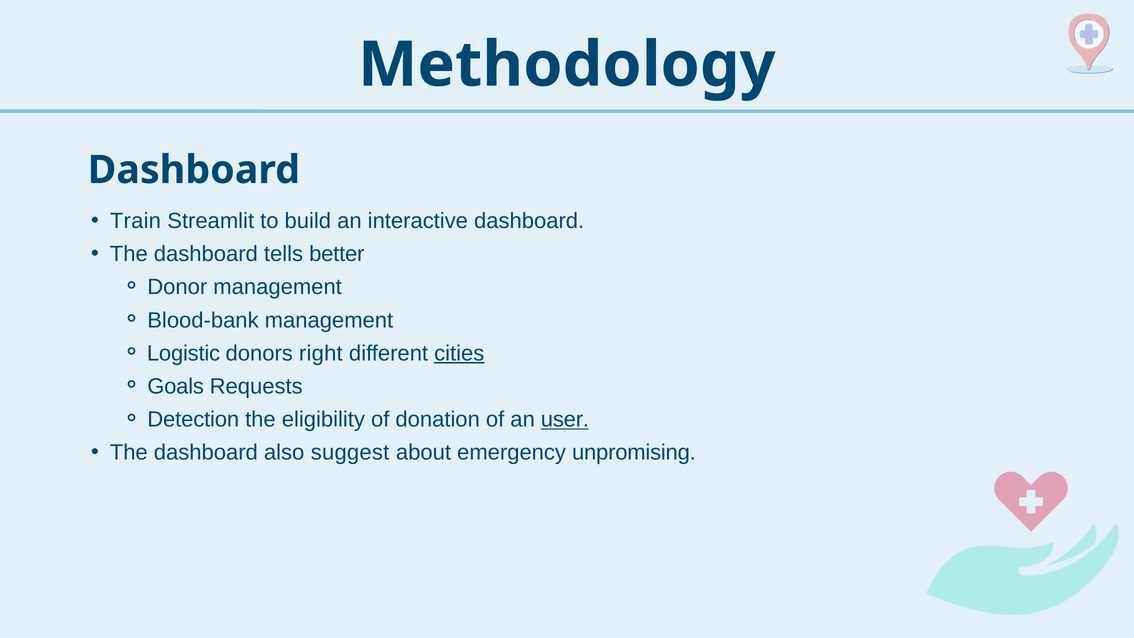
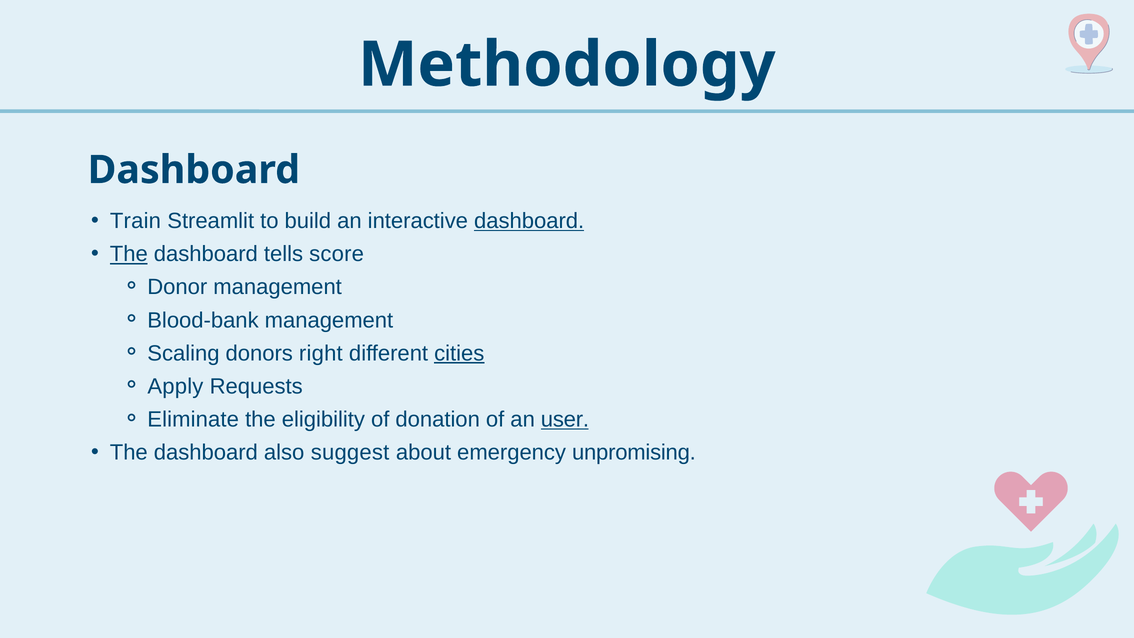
dashboard at (529, 221) underline: none -> present
The at (129, 254) underline: none -> present
better: better -> score
Logistic: Logistic -> Scaling
Goals: Goals -> Apply
Detection: Detection -> Eliminate
